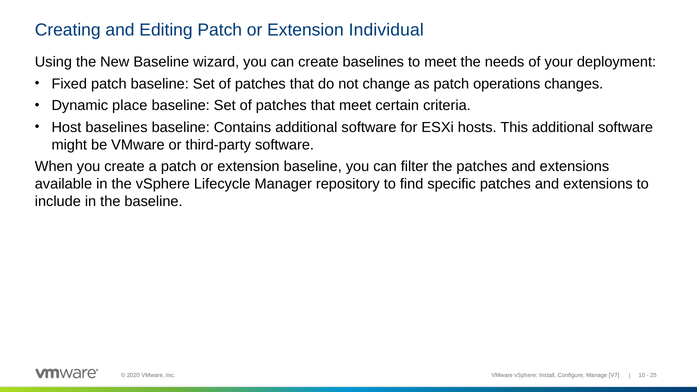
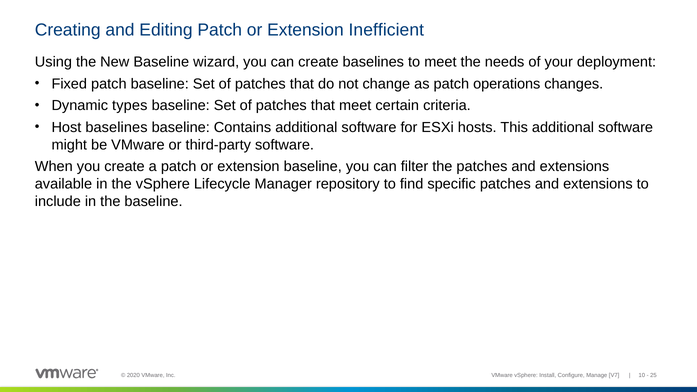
Individual: Individual -> Inefficient
place: place -> types
